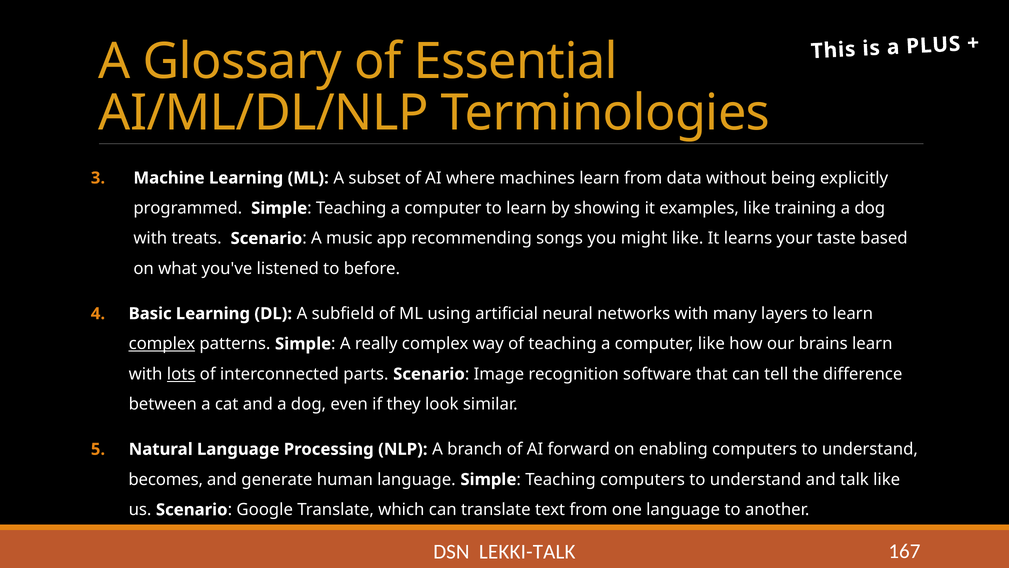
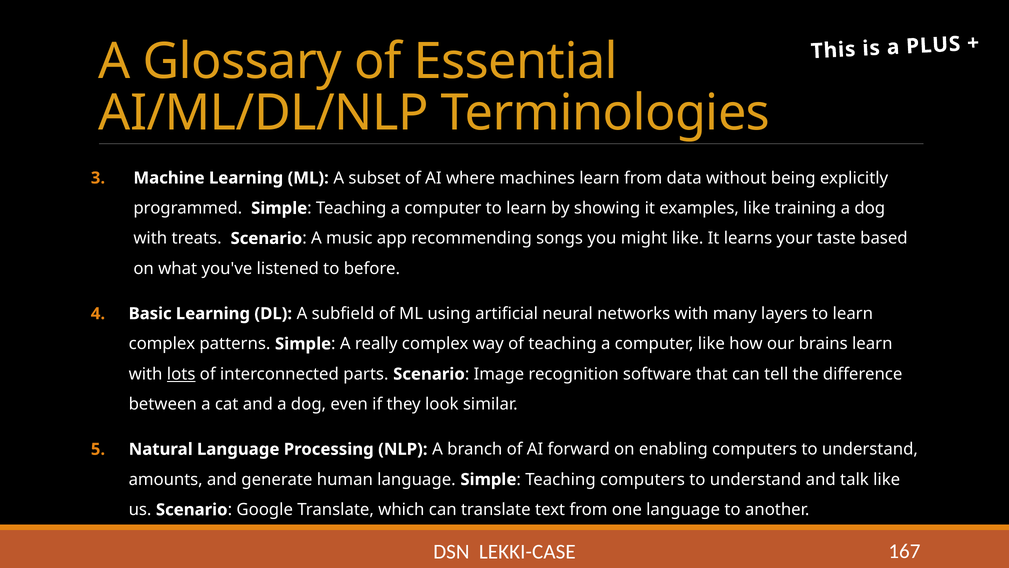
complex at (162, 344) underline: present -> none
becomes: becomes -> amounts
LEKKI-TALK: LEKKI-TALK -> LEKKI-CASE
